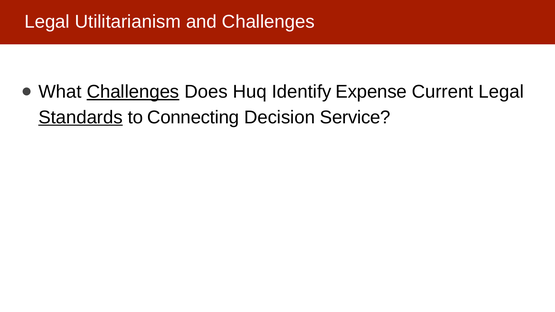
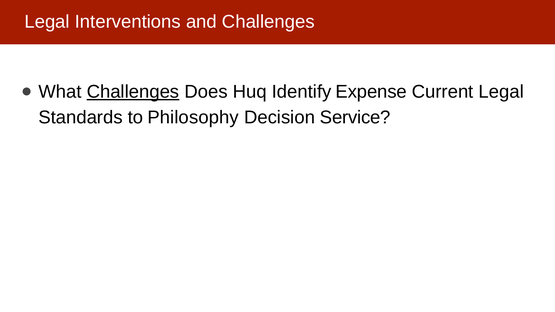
Utilitarianism: Utilitarianism -> Interventions
Standards underline: present -> none
Connecting: Connecting -> Philosophy
